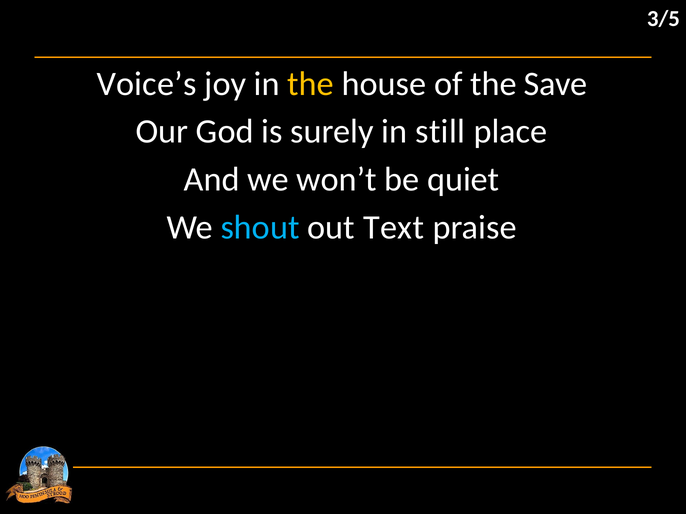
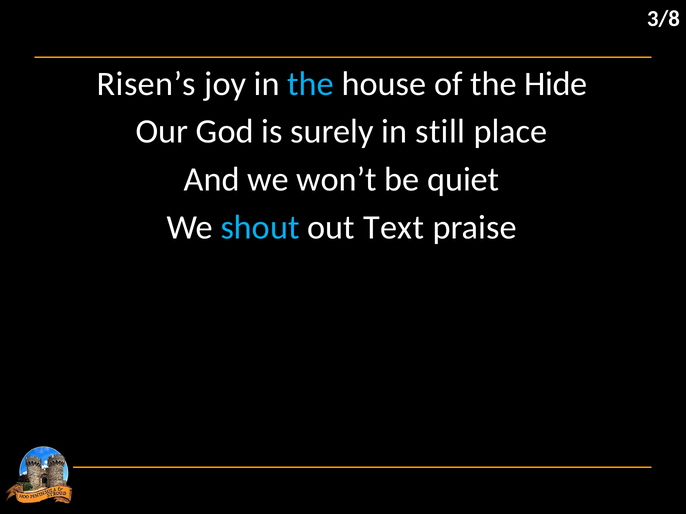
3/5: 3/5 -> 3/8
Voice’s: Voice’s -> Risen’s
the at (311, 84) colour: yellow -> light blue
Save: Save -> Hide
